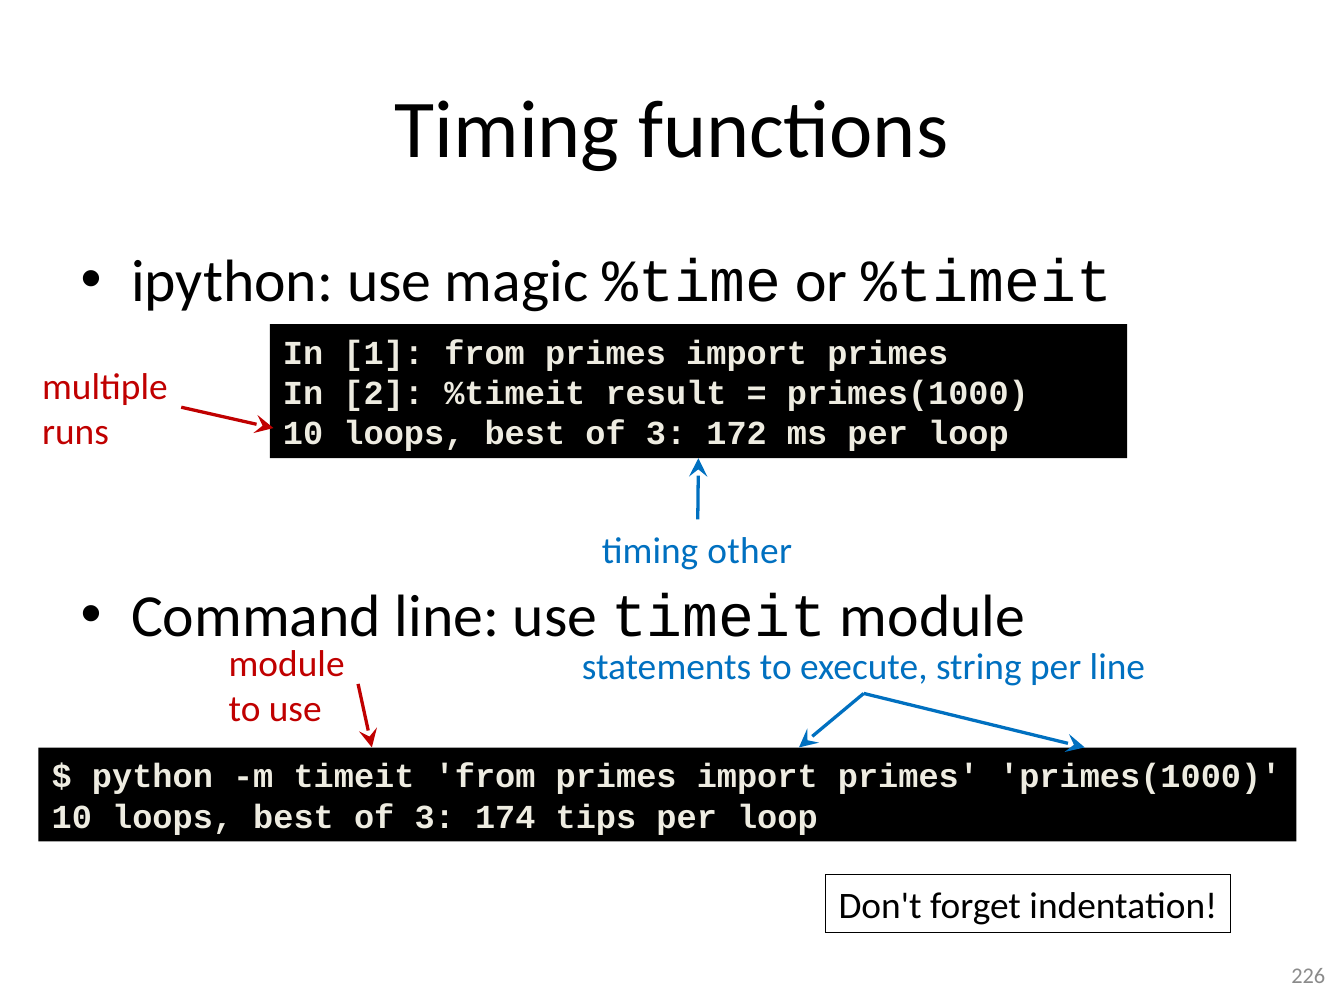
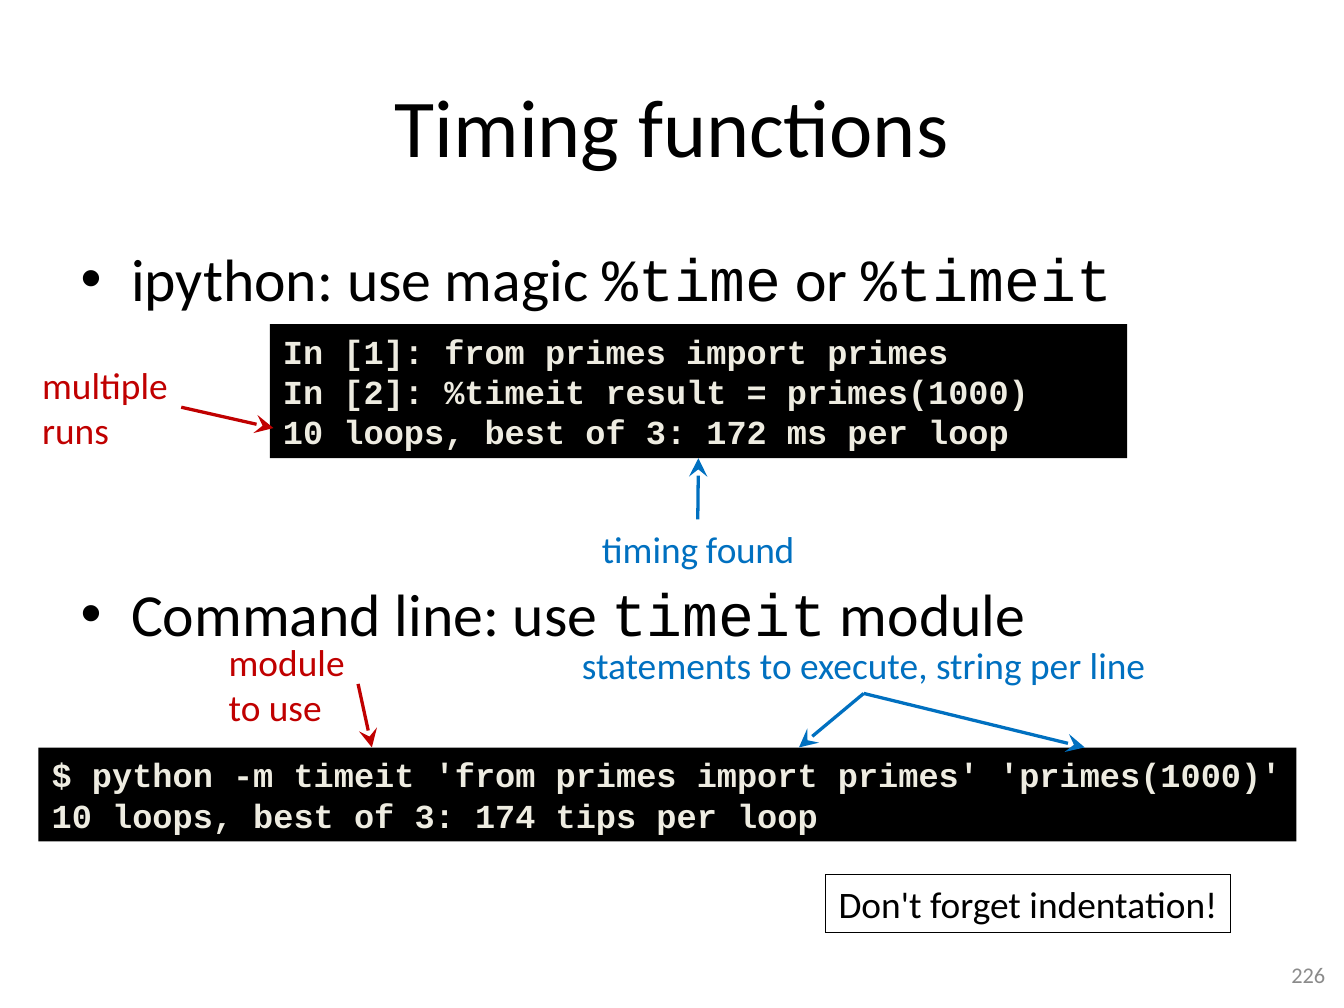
other: other -> found
